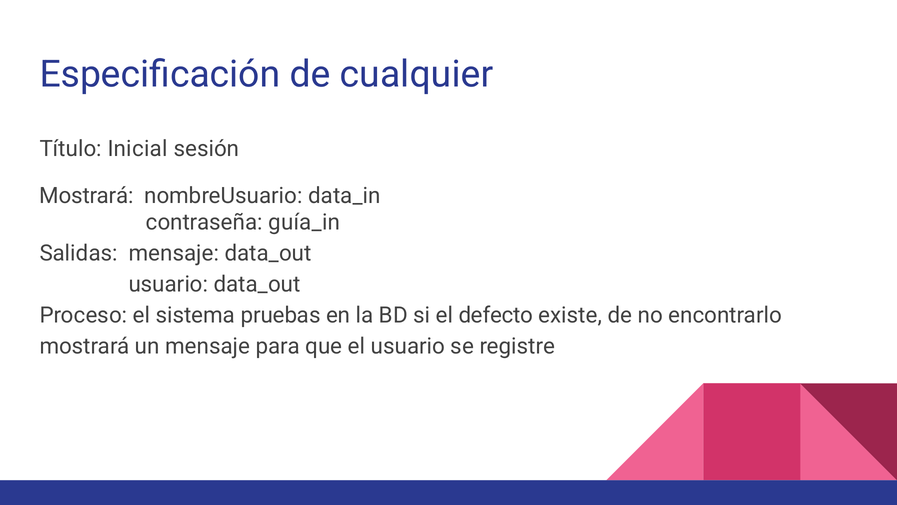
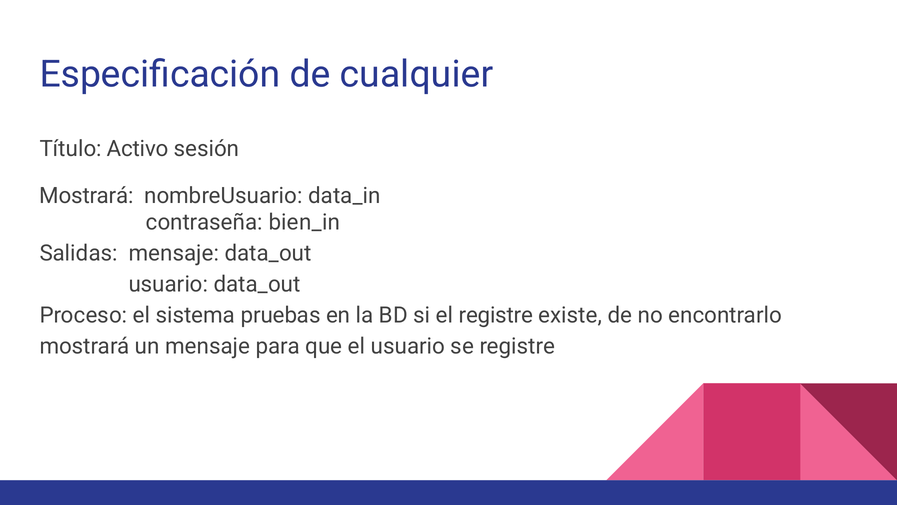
Inicial: Inicial -> Activo
guía_in: guía_in -> bien_in
el defecto: defecto -> registre
